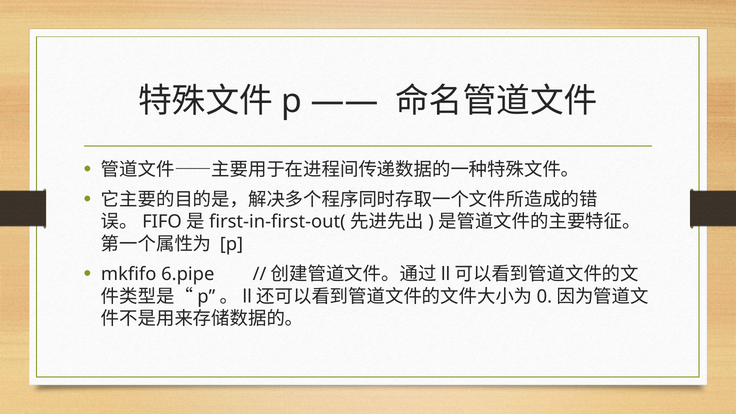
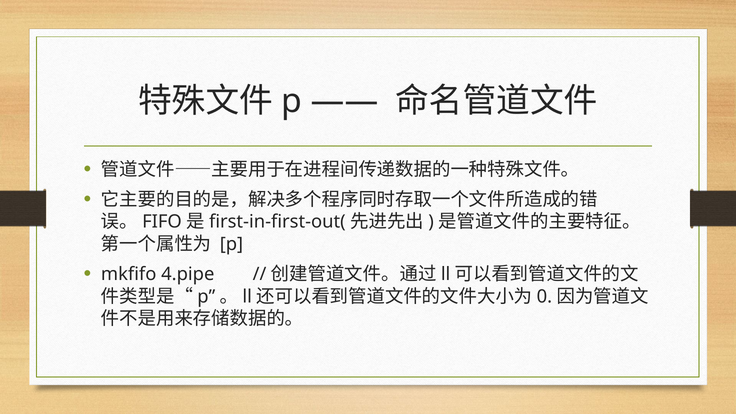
6.pipe: 6.pipe -> 4.pipe
